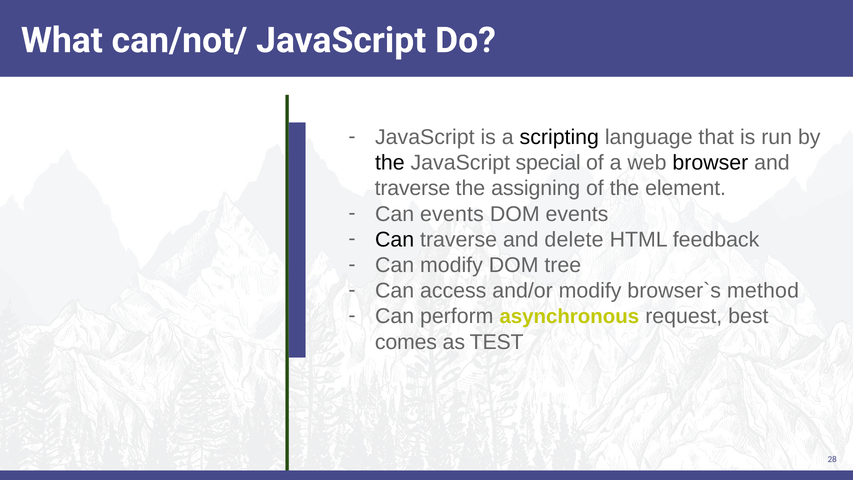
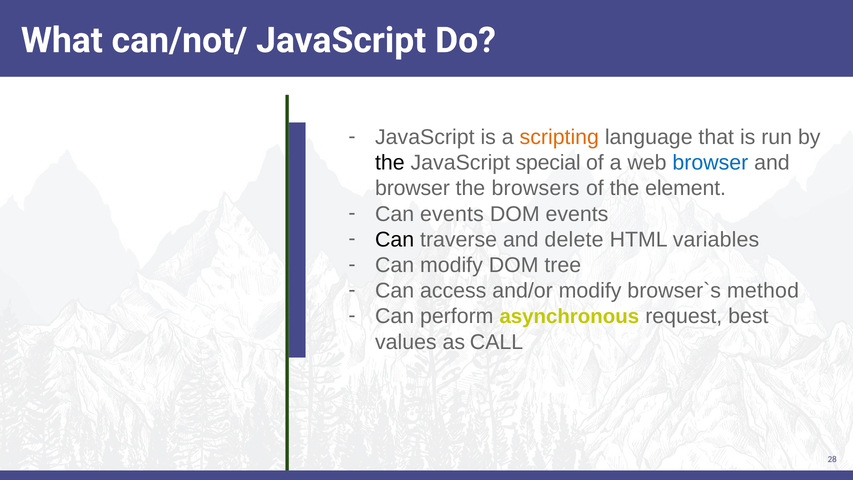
scripting colour: black -> orange
browser at (710, 163) colour: black -> blue
traverse at (412, 188): traverse -> browser
assigning: assigning -> browsers
feedback: feedback -> variables
comes: comes -> values
TEST: TEST -> CALL
